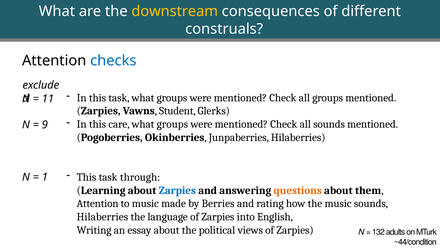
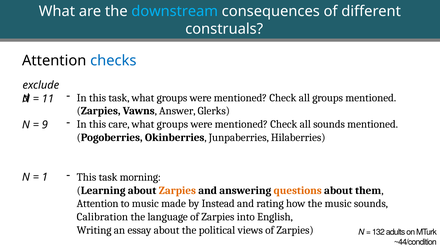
downstream colour: yellow -> light blue
Student: Student -> Answer
through: through -> morning
Zarpies at (177, 190) colour: blue -> orange
Berries: Berries -> Instead
Hilaberries at (102, 216): Hilaberries -> Calibration
